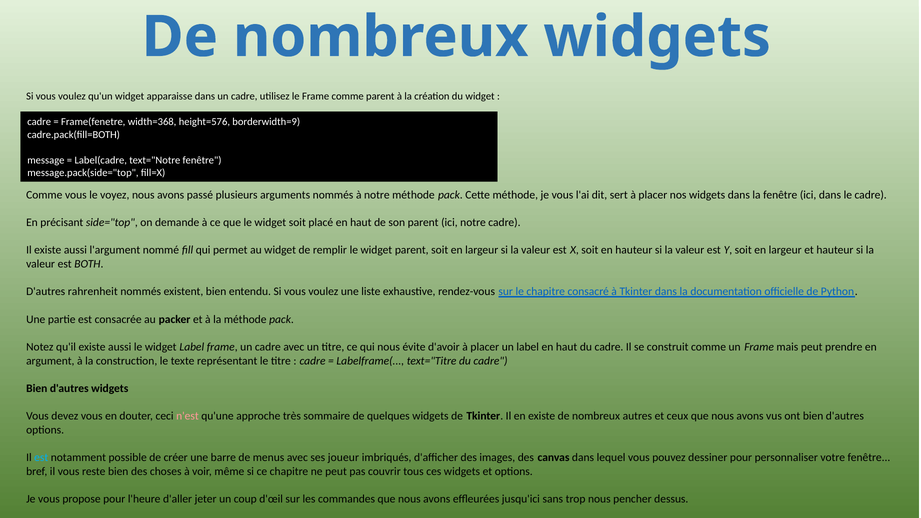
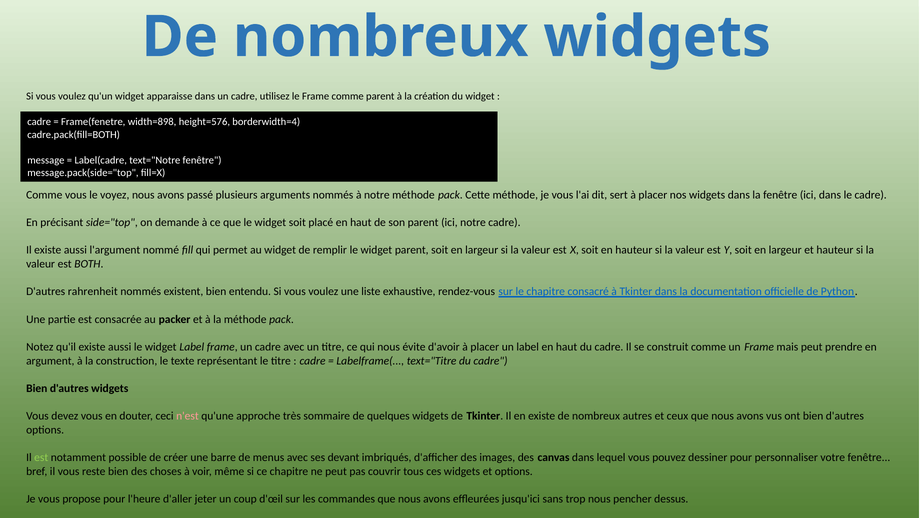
width=368: width=368 -> width=898
borderwidth=9: borderwidth=9 -> borderwidth=4
est at (41, 458) colour: light blue -> light green
joueur: joueur -> devant
